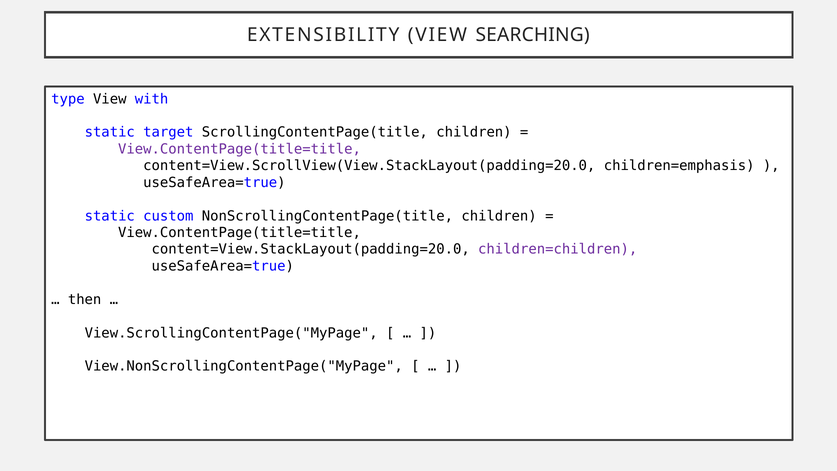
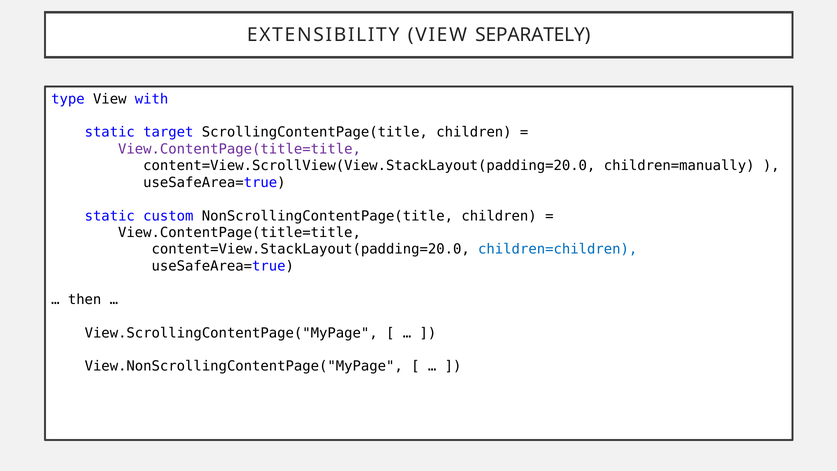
SEARCHING: SEARCHING -> SEPARATELY
children=emphasis: children=emphasis -> children=manually
children=children colour: purple -> blue
